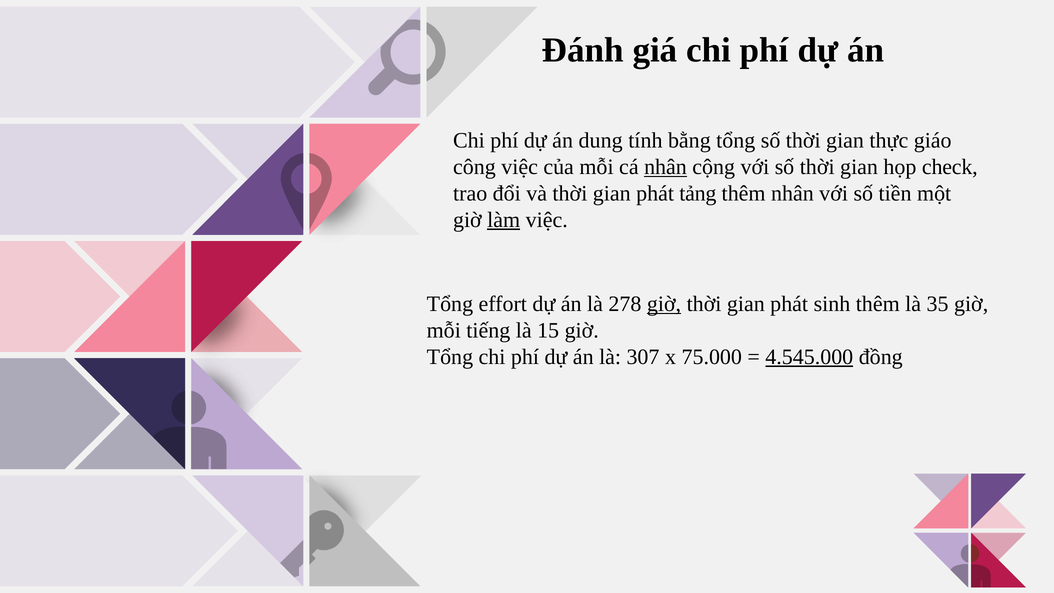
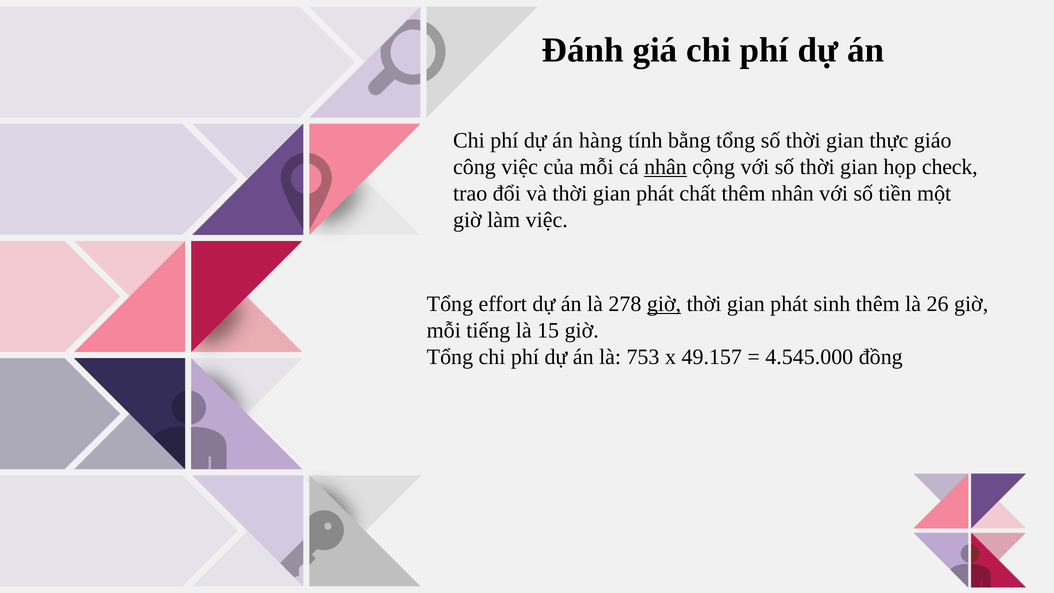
dung: dung -> hàng
tảng: tảng -> chất
làm underline: present -> none
35: 35 -> 26
307: 307 -> 753
75.000: 75.000 -> 49.157
4.545.000 underline: present -> none
